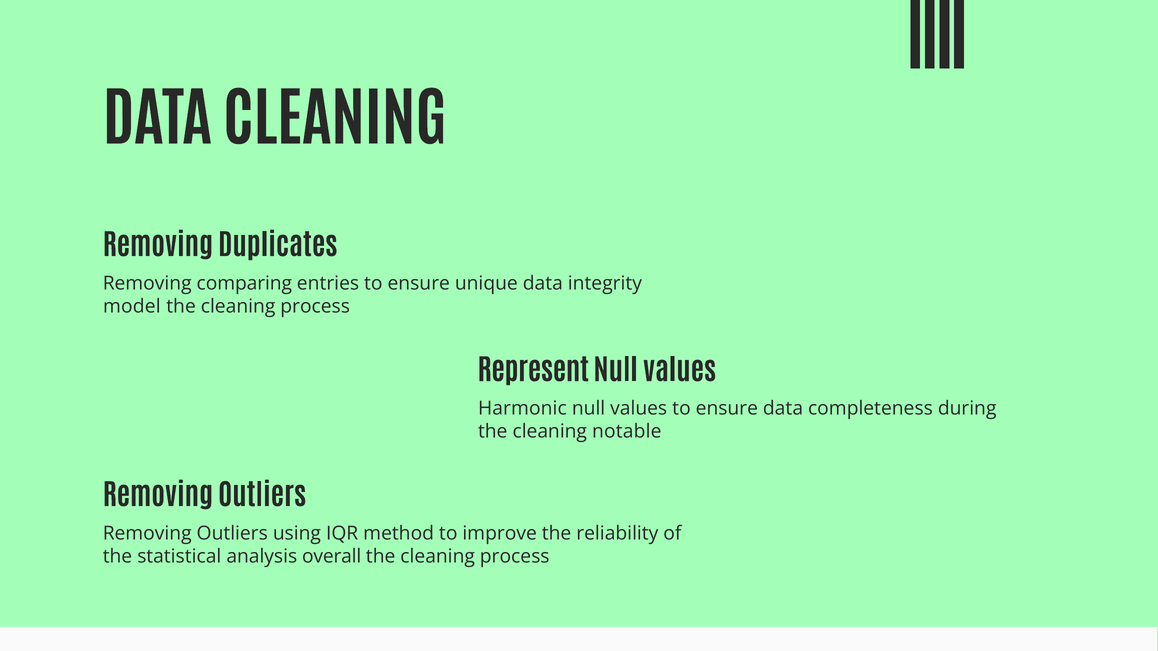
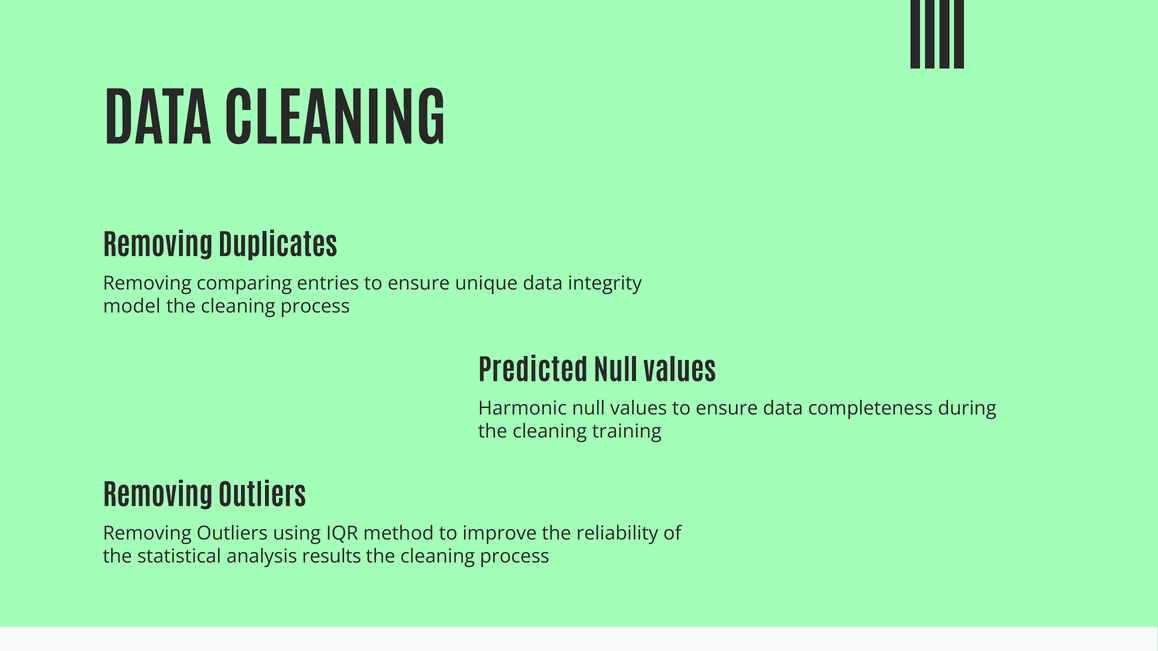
Represent: Represent -> Predicted
notable: notable -> training
overall: overall -> results
